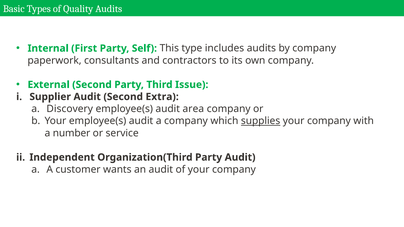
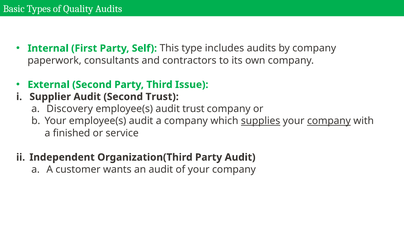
Second Extra: Extra -> Trust
audit area: area -> trust
company at (329, 121) underline: none -> present
number: number -> finished
